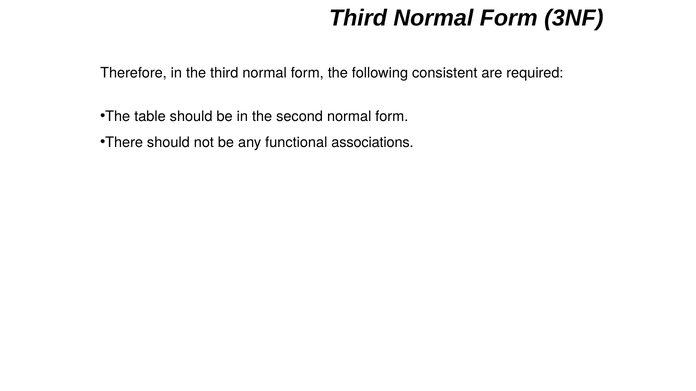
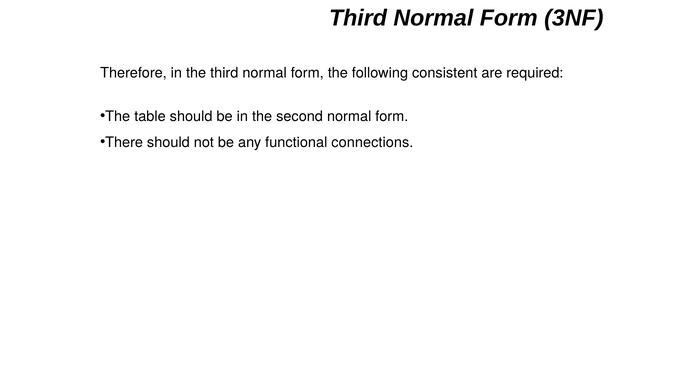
associations: associations -> connections
